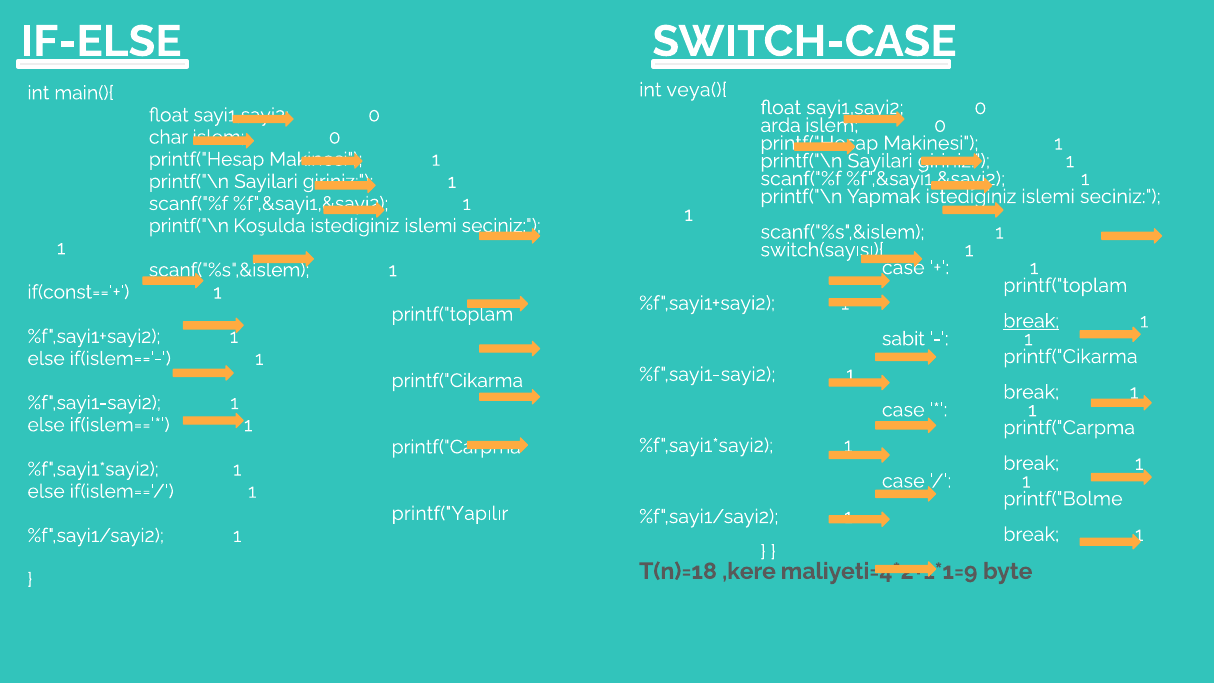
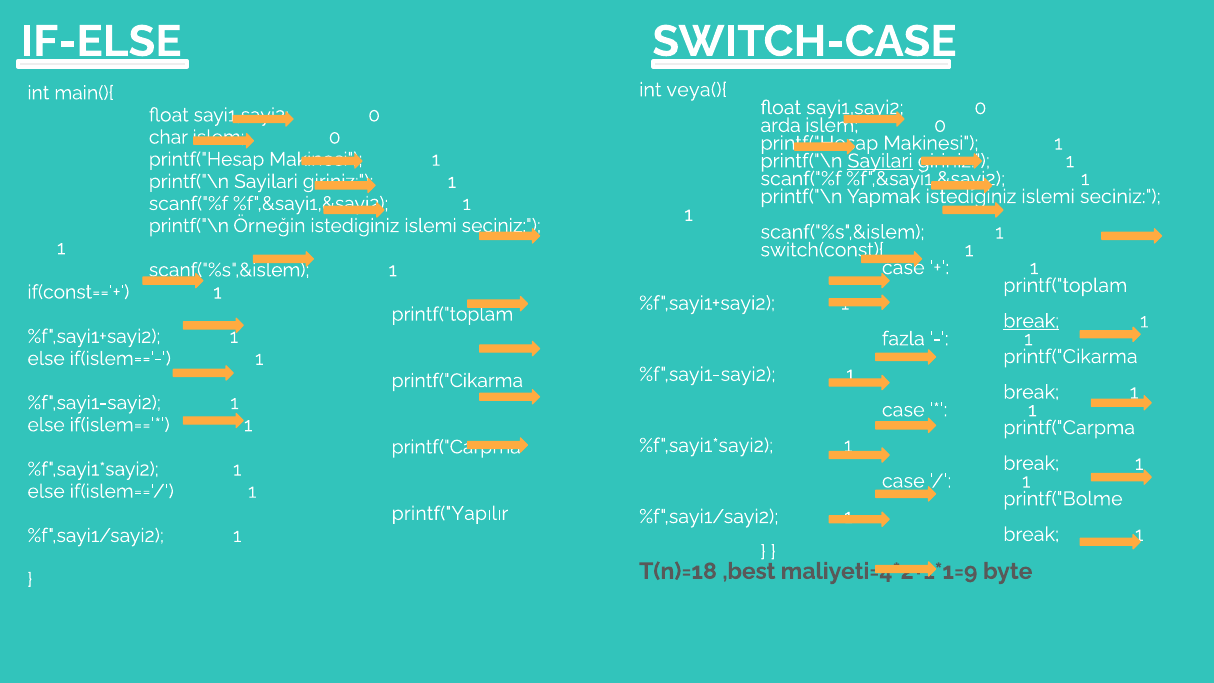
Sayilari at (880, 161) underline: none -> present
Koşulda: Koşulda -> Örneğin
switch(sayısı){: switch(sayısı){ -> switch(const){
sabit: sabit -> fazla
,kere: ,kere -> ,best
